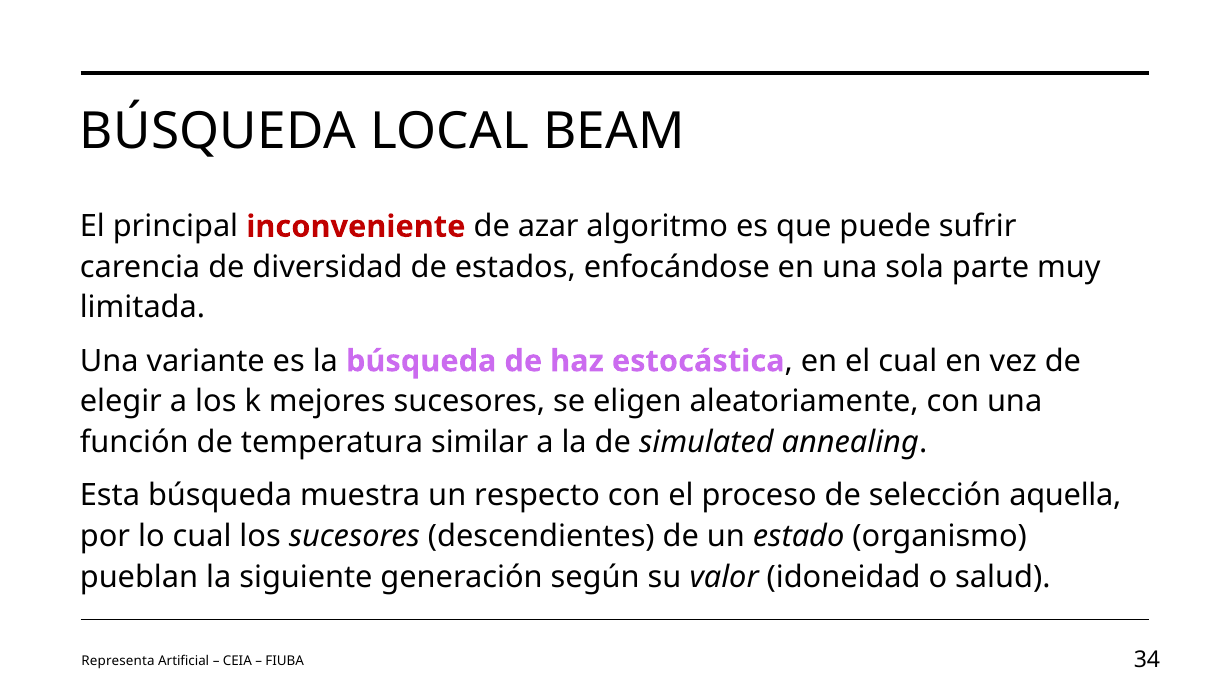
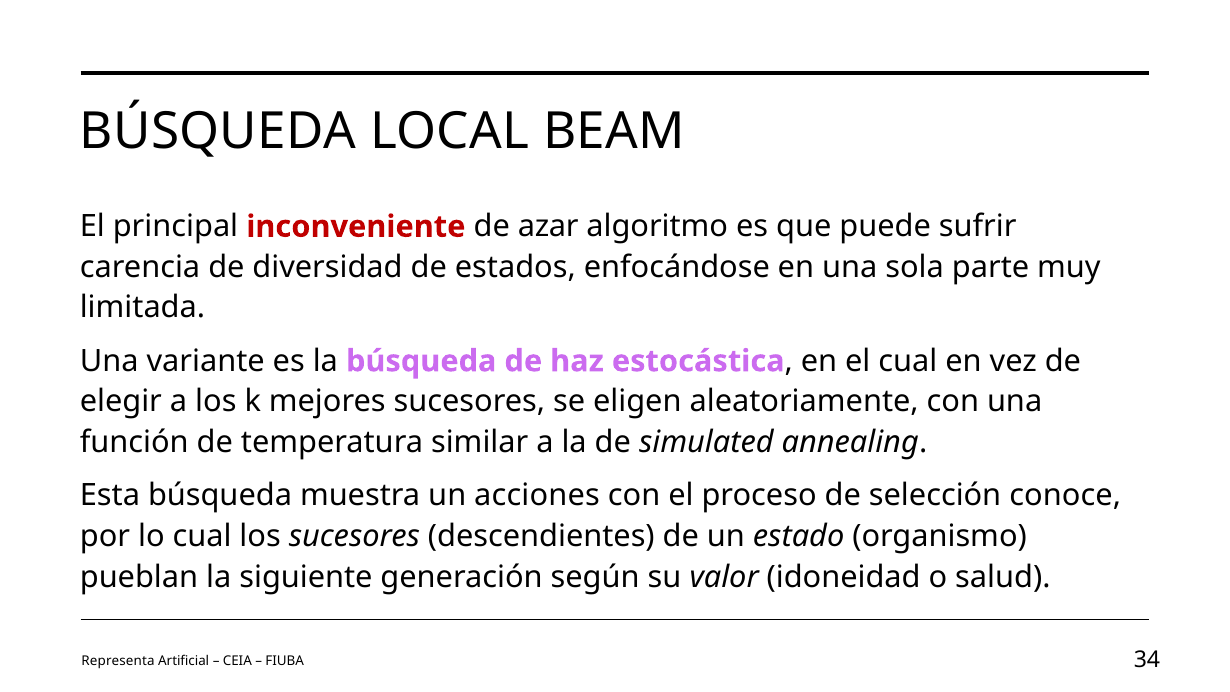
respecto: respecto -> acciones
aquella: aquella -> conoce
